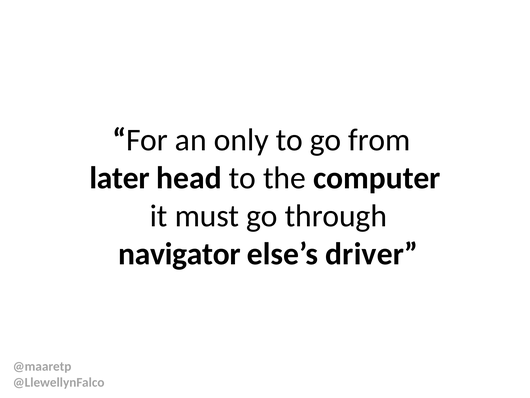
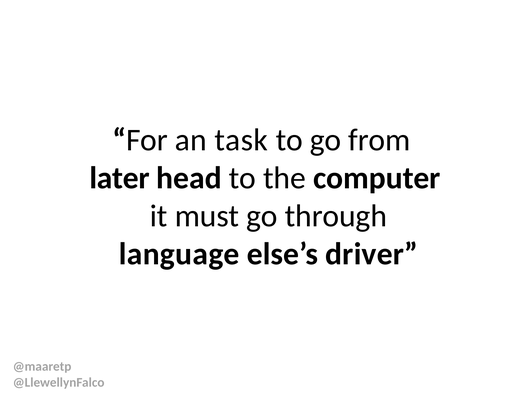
only: only -> task
navigator: navigator -> language
